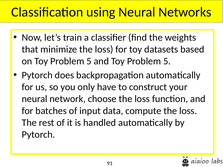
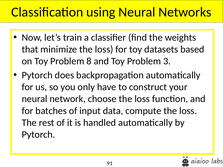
on Toy Problem 5: 5 -> 8
and Toy Problem 5: 5 -> 3
